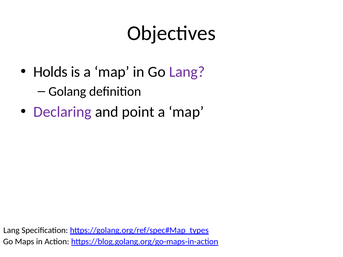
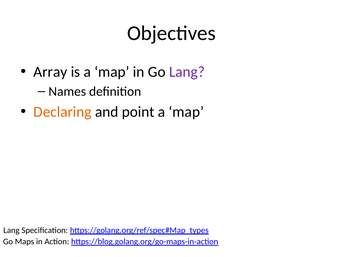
Holds: Holds -> Array
Golang: Golang -> Names
Declaring colour: purple -> orange
